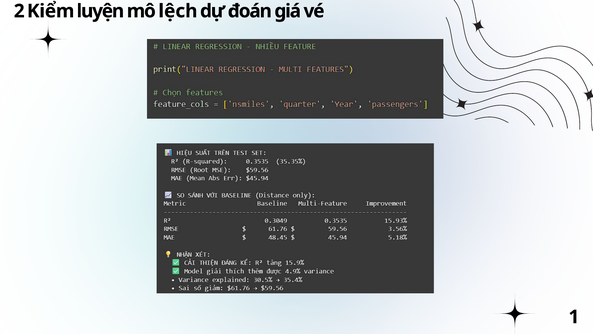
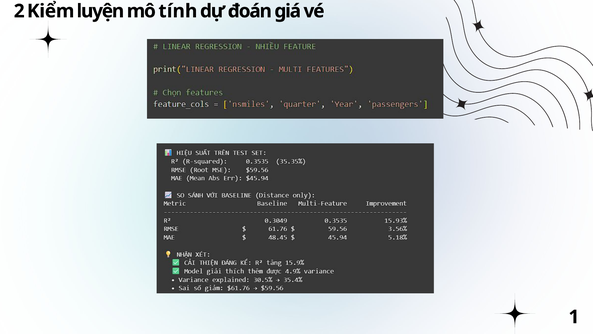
lệch: lệch -> tính
